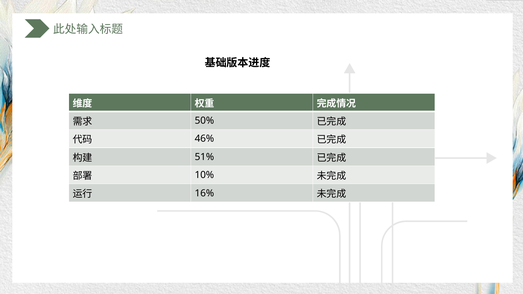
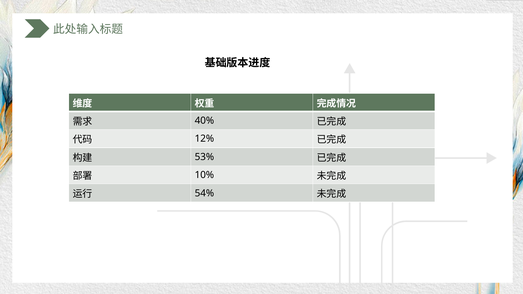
50%: 50% -> 40%
46%: 46% -> 12%
51%: 51% -> 53%
16%: 16% -> 54%
